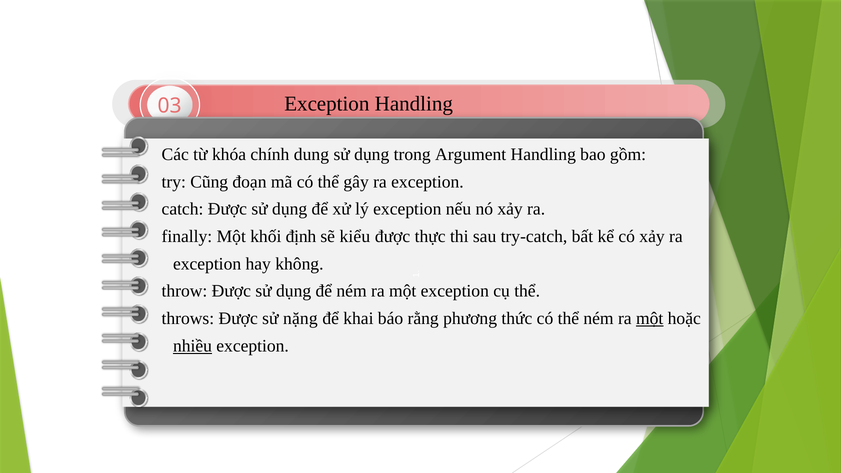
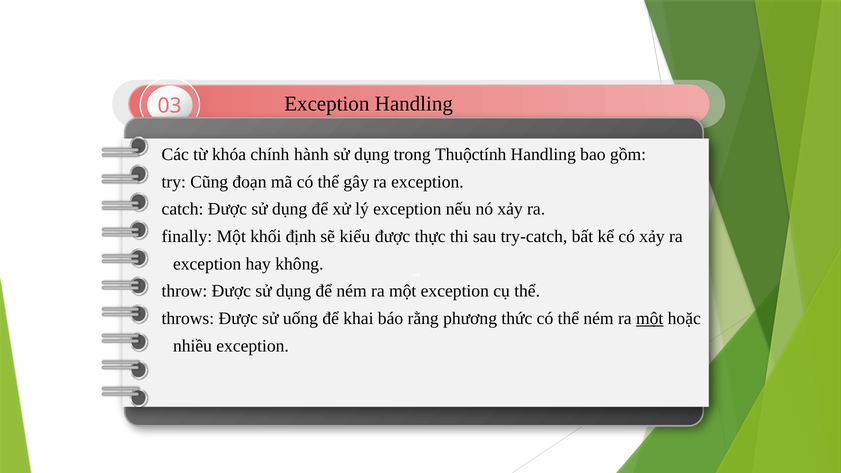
dung: dung -> hành
Argument: Argument -> Thuộctính
nặng: nặng -> uống
nhiều underline: present -> none
